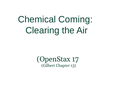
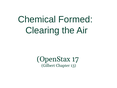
Coming: Coming -> Formed
